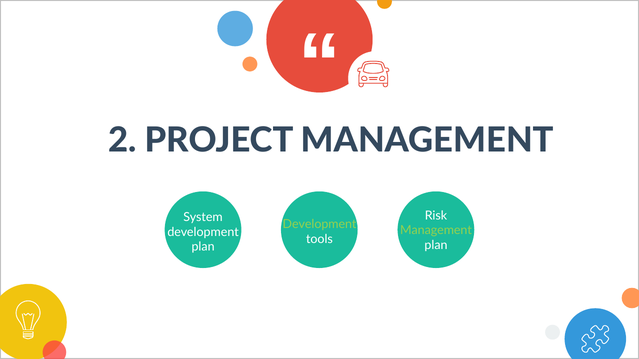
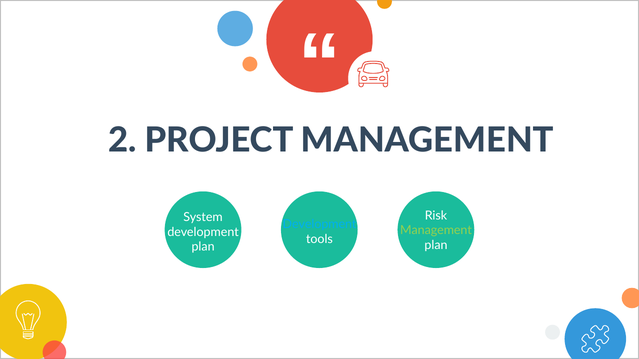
Development at (320, 225) colour: light green -> light blue
